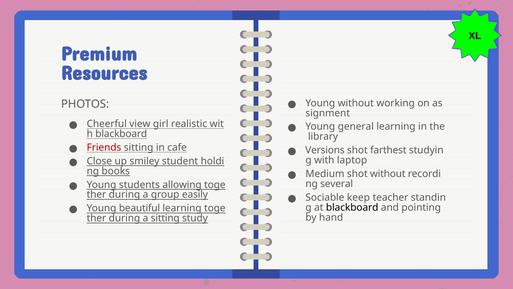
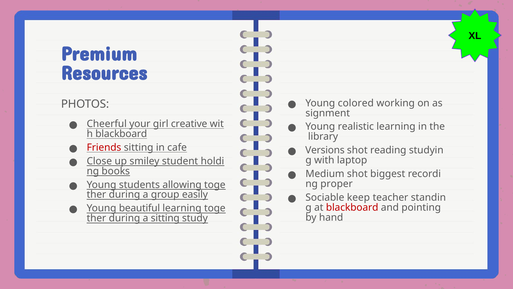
Young without: without -> colored
view: view -> your
realistic: realistic -> creative
general: general -> realistic
farthest: farthest -> reading
shot without: without -> biggest
several: several -> proper
blackboard at (352, 207) colour: black -> red
